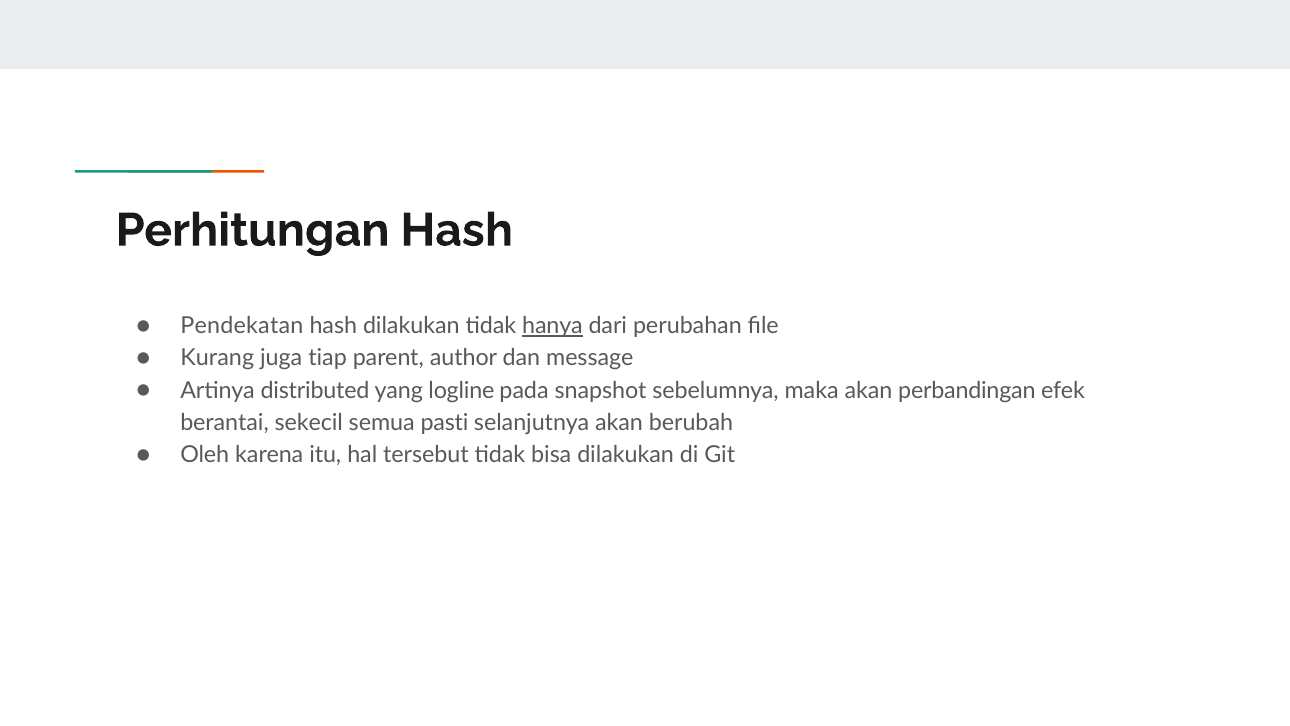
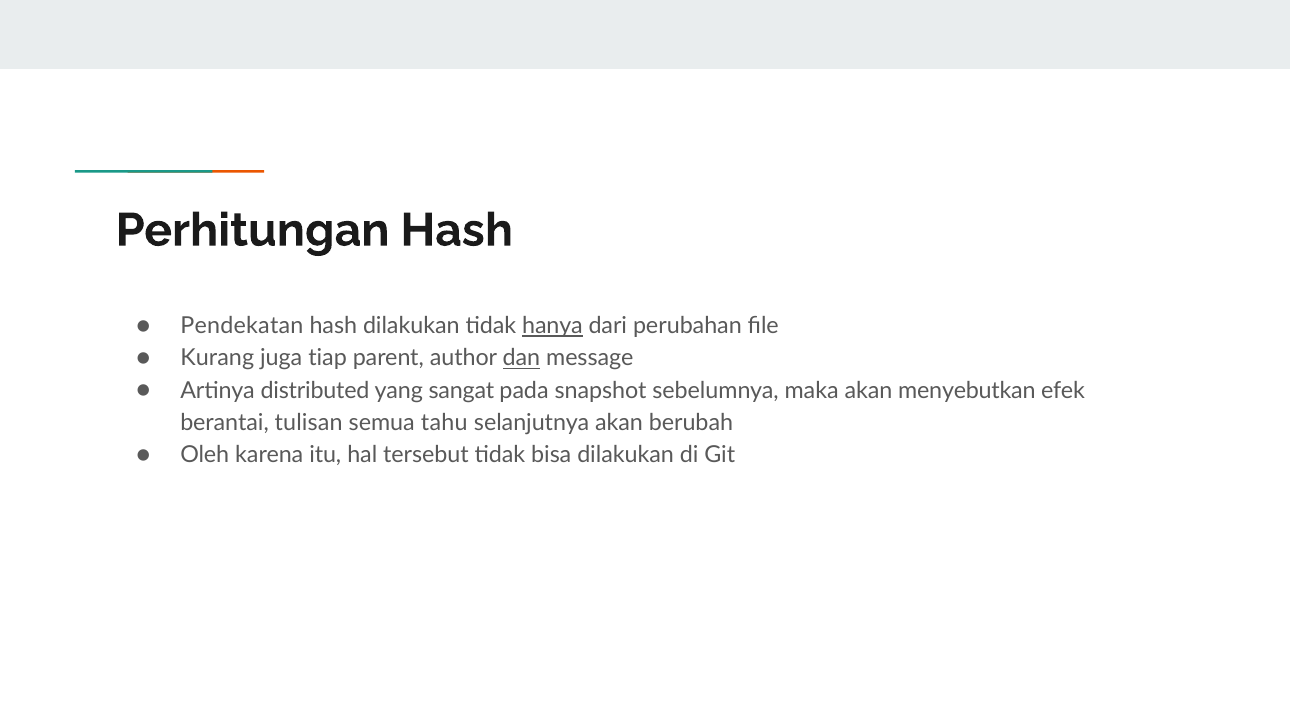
dan underline: none -> present
logline: logline -> sangat
perbandingan: perbandingan -> menyebutkan
sekecil: sekecil -> tulisan
pasti: pasti -> tahu
